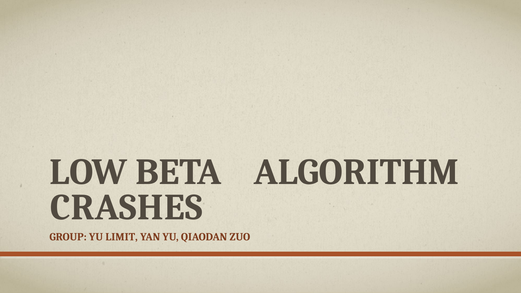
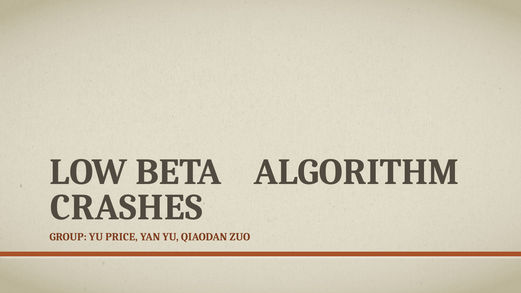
LIMIT: LIMIT -> PRICE
